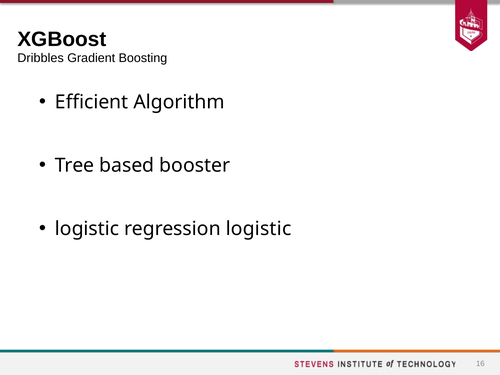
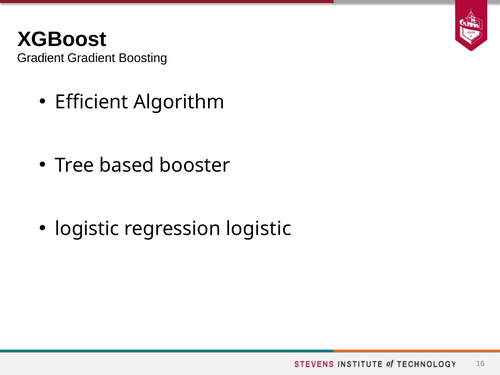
Dribbles at (41, 58): Dribbles -> Gradient
